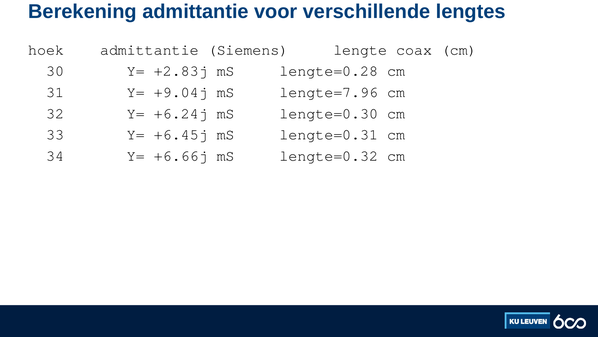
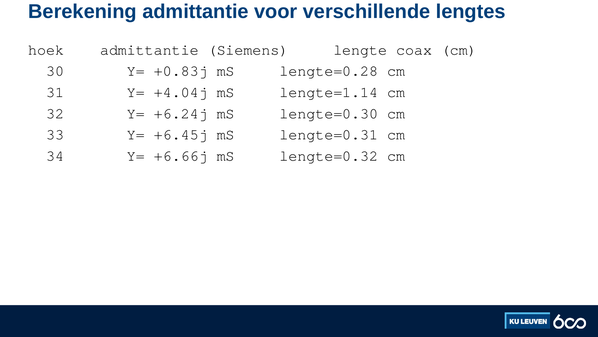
+2.83j: +2.83j -> +0.83j
+9.04j: +9.04j -> +4.04j
lengte=7.96: lengte=7.96 -> lengte=1.14
